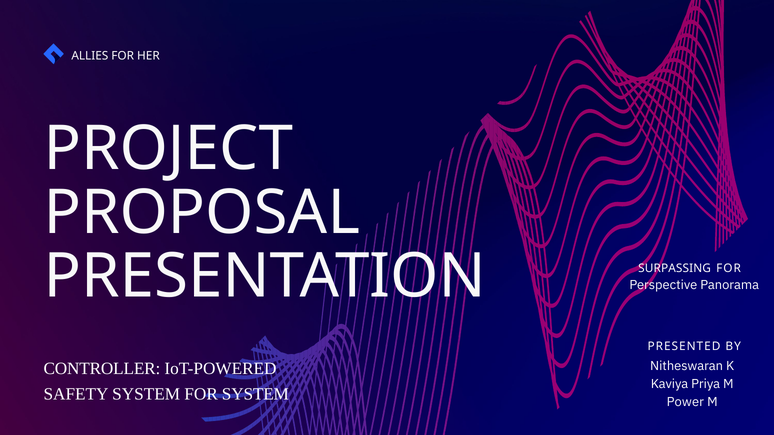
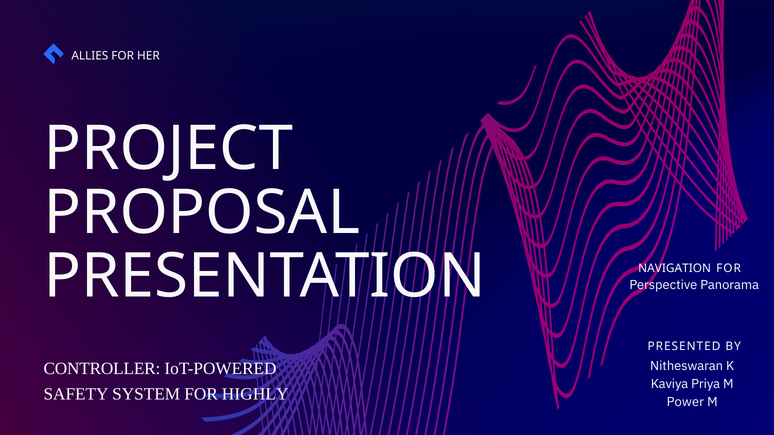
SURPASSING: SURPASSING -> NAVIGATION
FOR SYSTEM: SYSTEM -> HIGHLY
